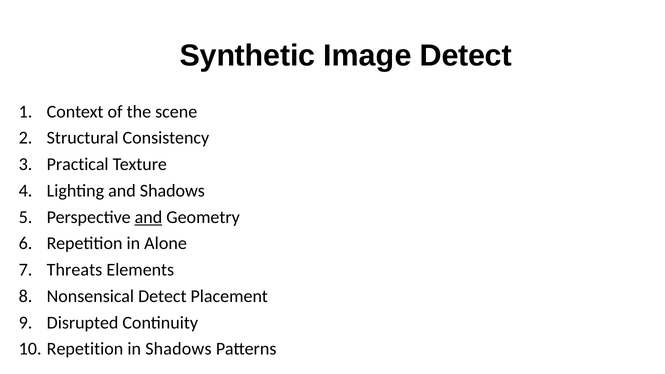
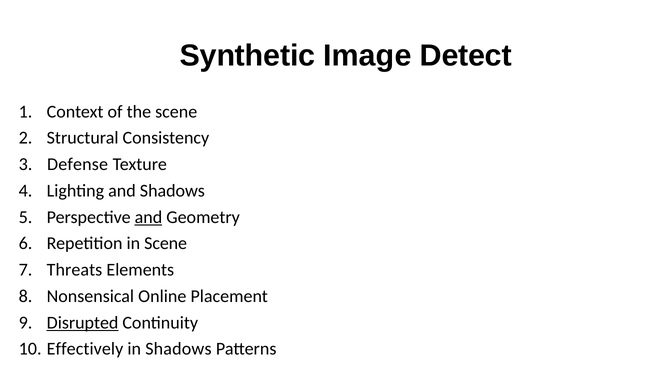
Practical: Practical -> Defense
in Alone: Alone -> Scene
Nonsensical Detect: Detect -> Online
Disrupted underline: none -> present
Repetition at (85, 349): Repetition -> Effectively
